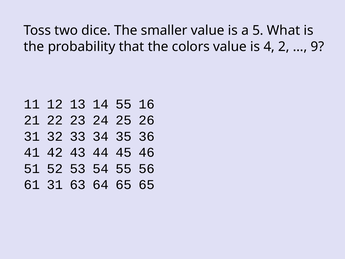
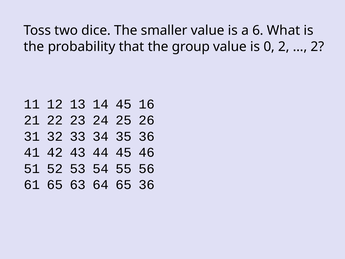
5: 5 -> 6
colors: colors -> group
4: 4 -> 0
9 at (317, 47): 9 -> 2
14 55: 55 -> 45
61 31: 31 -> 65
65 65: 65 -> 36
